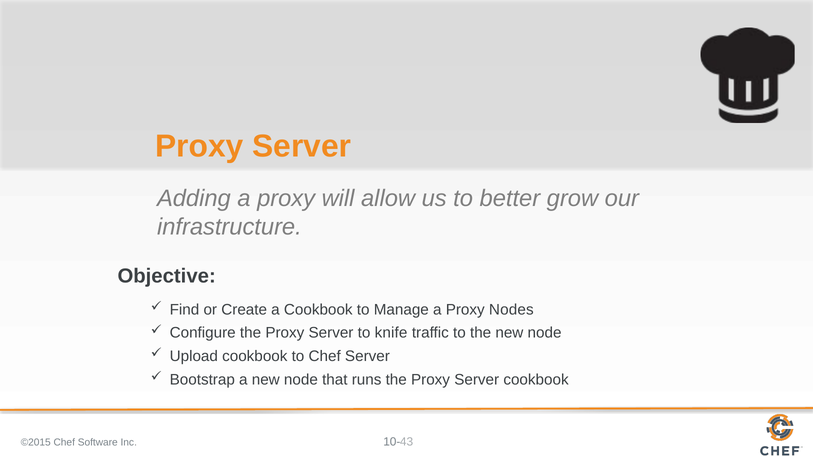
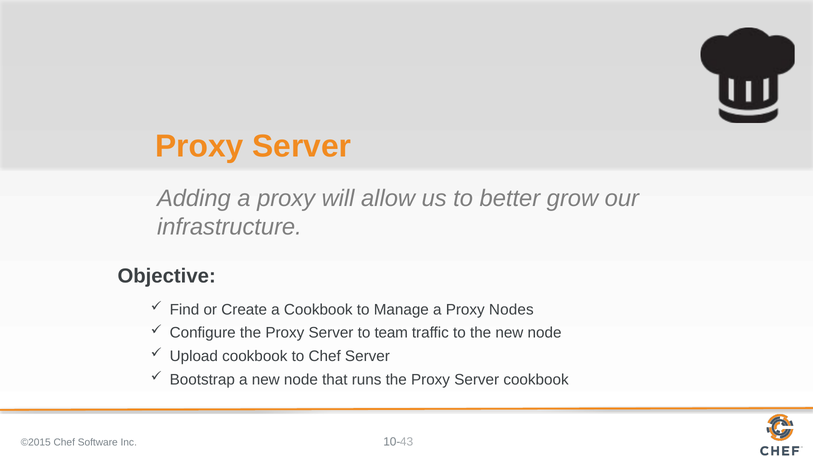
knife: knife -> team
